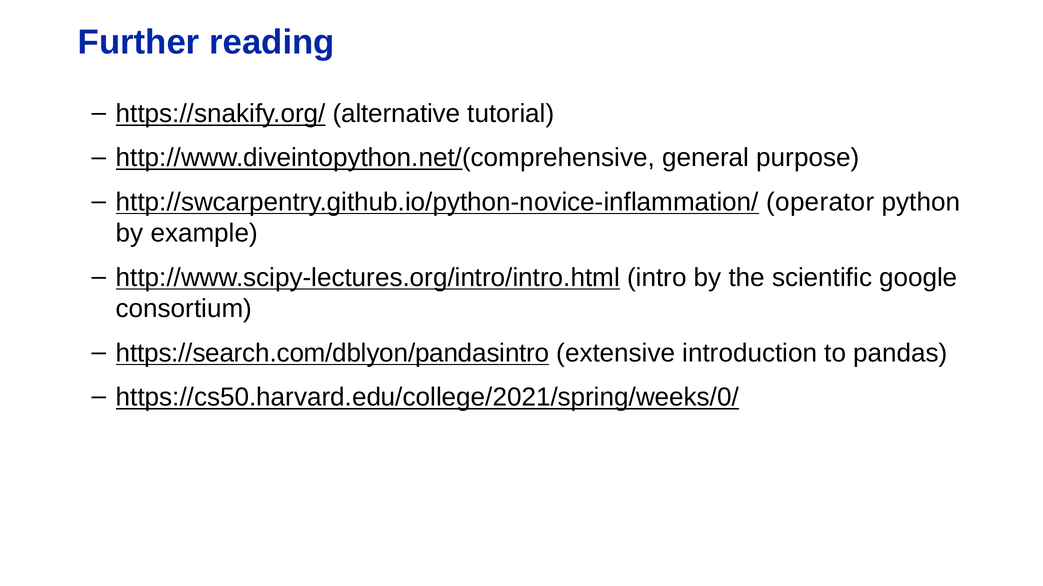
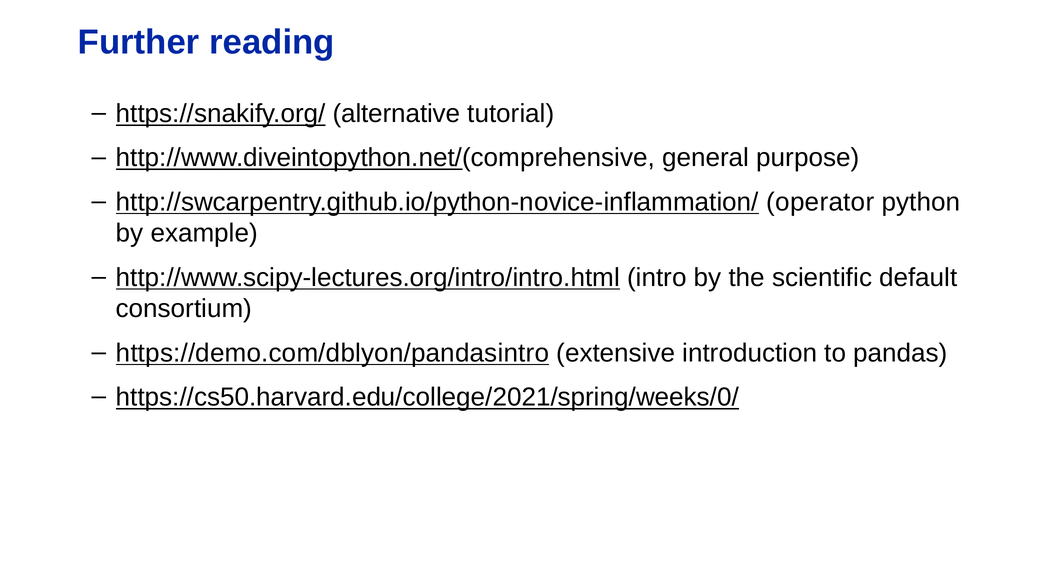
google: google -> default
https://search.com/dblyon/pandasintro: https://search.com/dblyon/pandasintro -> https://demo.com/dblyon/pandasintro
